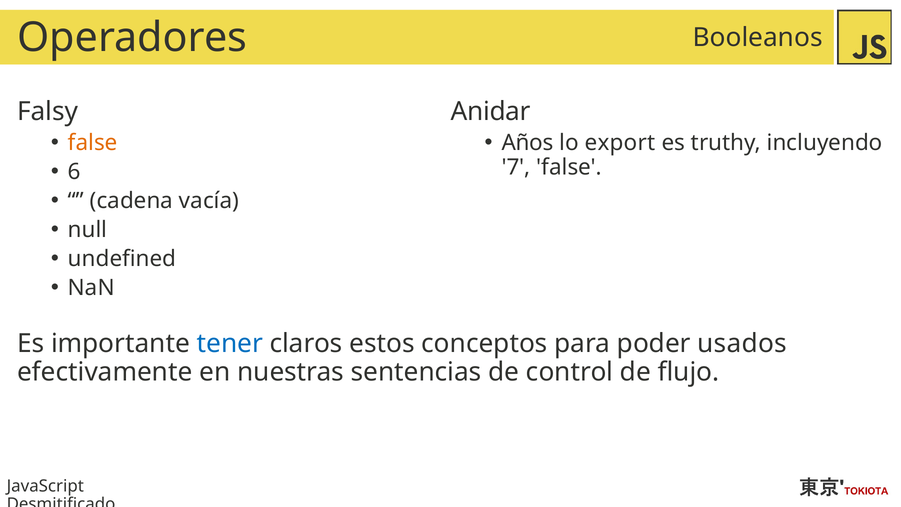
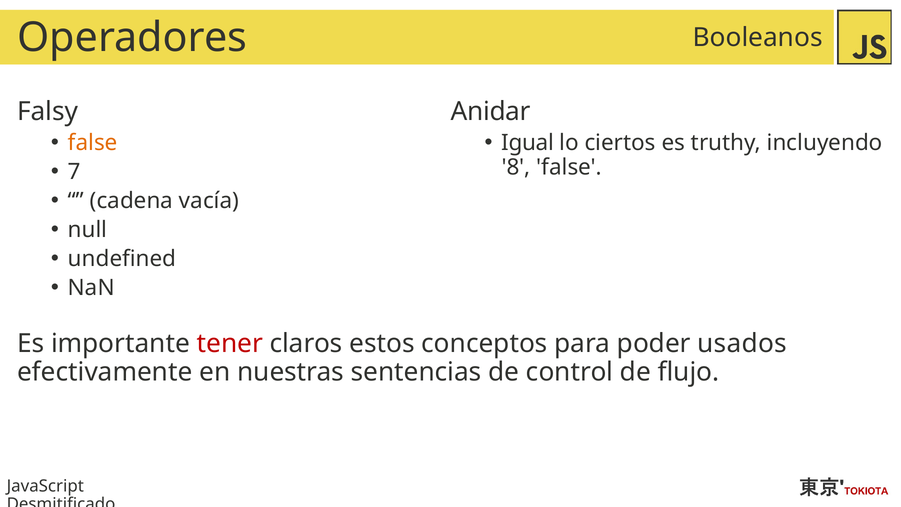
Años: Años -> Igual
export: export -> ciertos
6: 6 -> 7
7: 7 -> 8
tener colour: blue -> red
